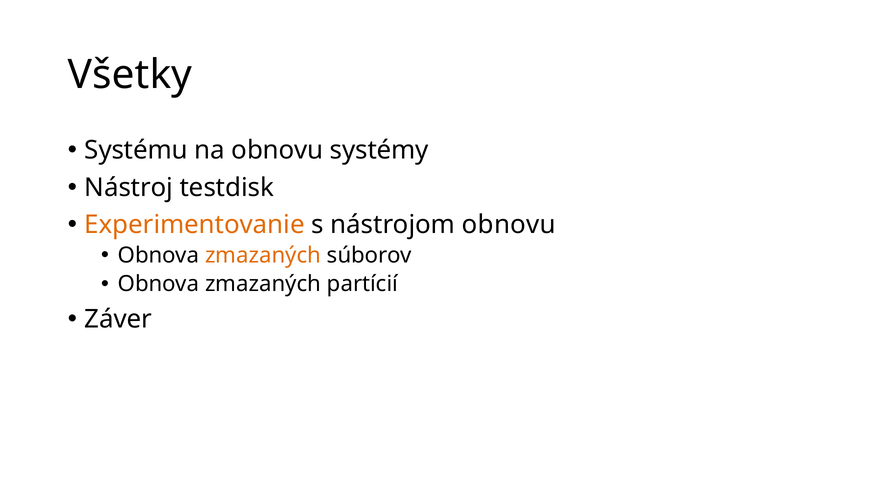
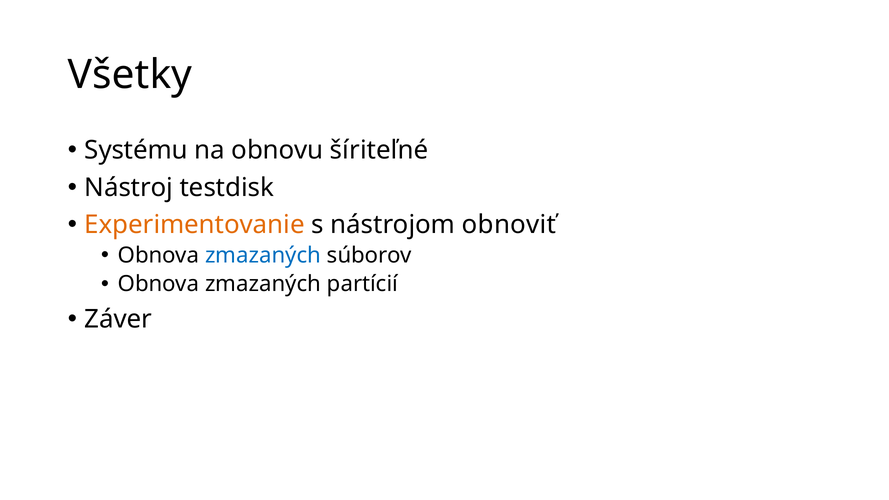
systémy: systémy -> šíriteľné
nástrojom obnovu: obnovu -> obnoviť
zmazaných at (263, 256) colour: orange -> blue
